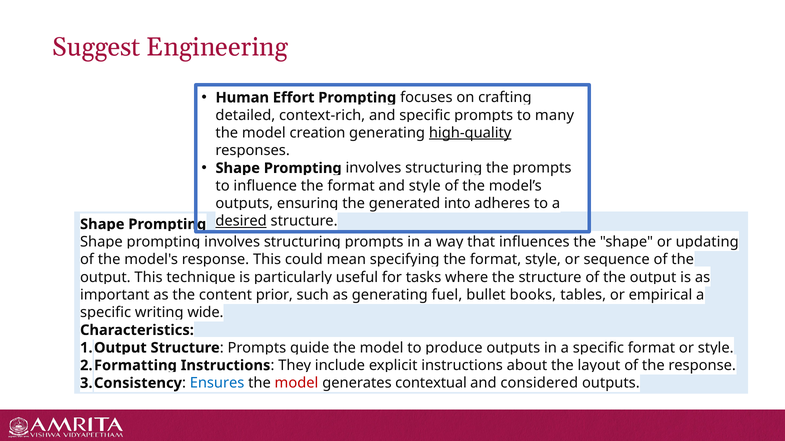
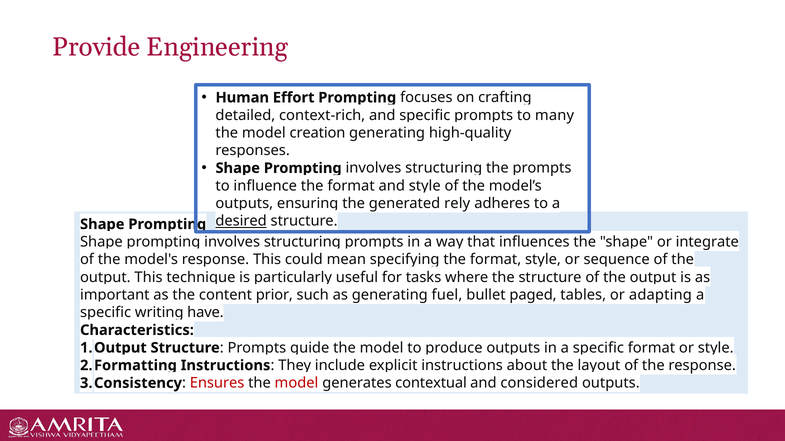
Suggest: Suggest -> Provide
high-quality underline: present -> none
into: into -> rely
updating: updating -> integrate
books: books -> paged
empirical: empirical -> adapting
wide: wide -> have
Ensures colour: blue -> red
